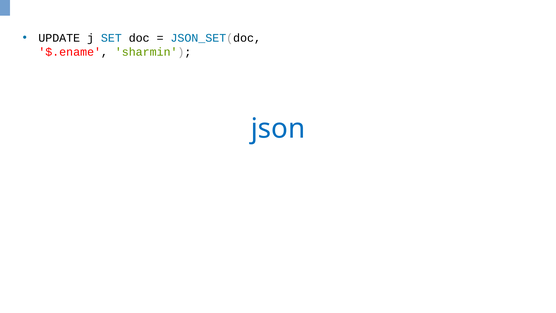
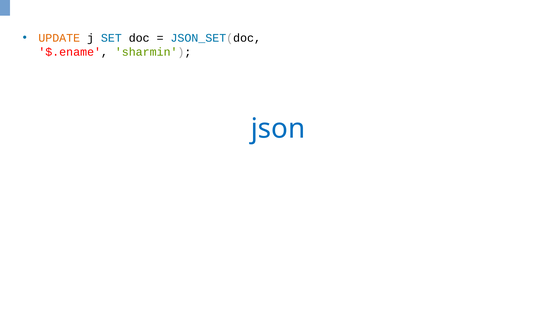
UPDATE colour: black -> orange
